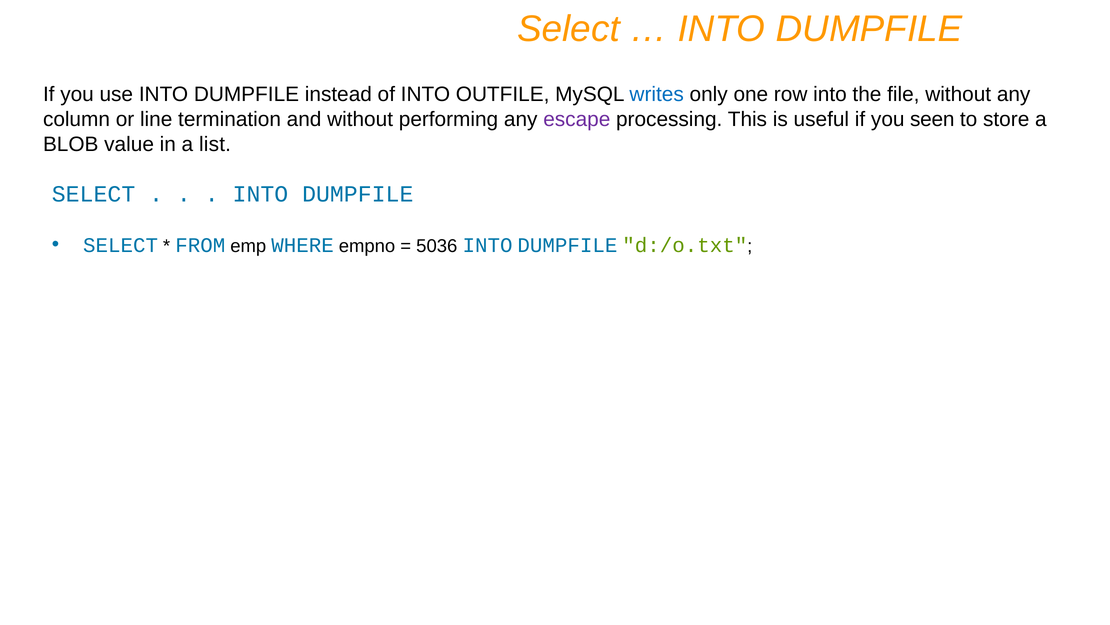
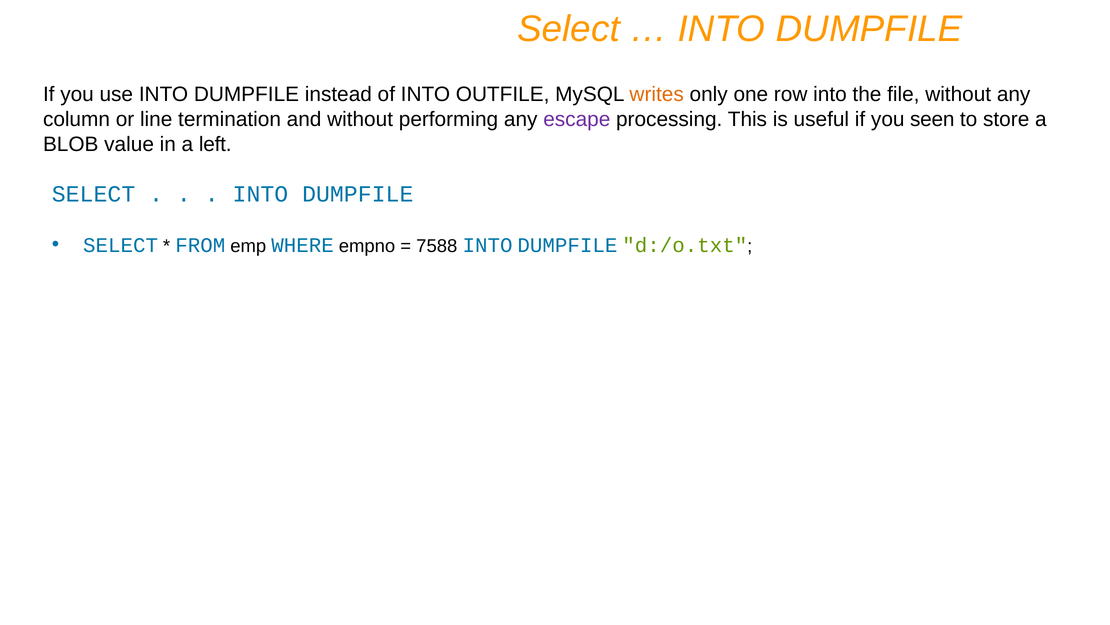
writes colour: blue -> orange
list: list -> left
5036: 5036 -> 7588
